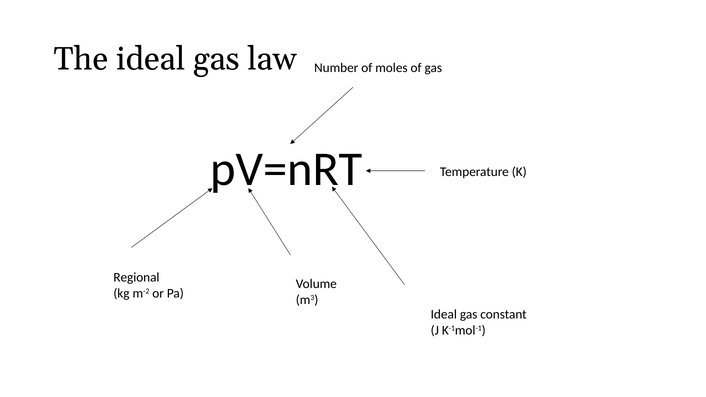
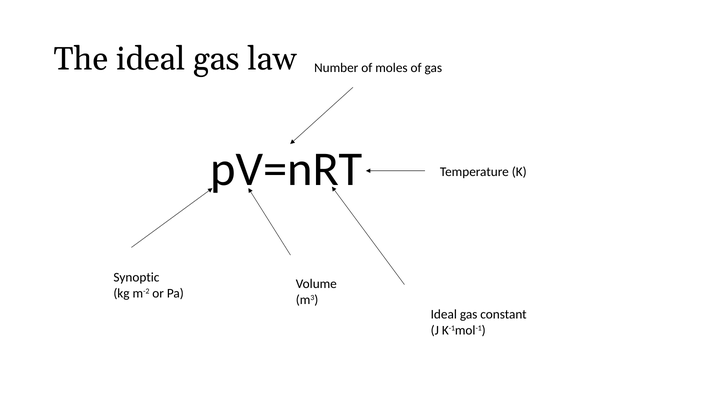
Regional: Regional -> Synoptic
